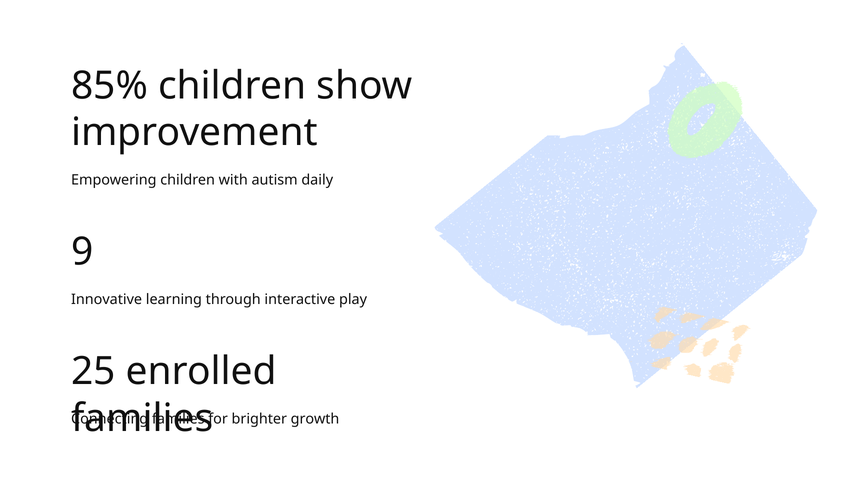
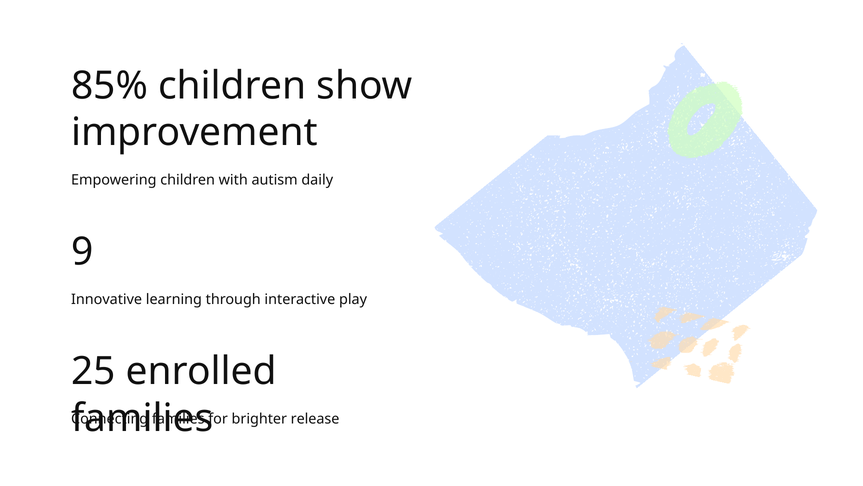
growth: growth -> release
